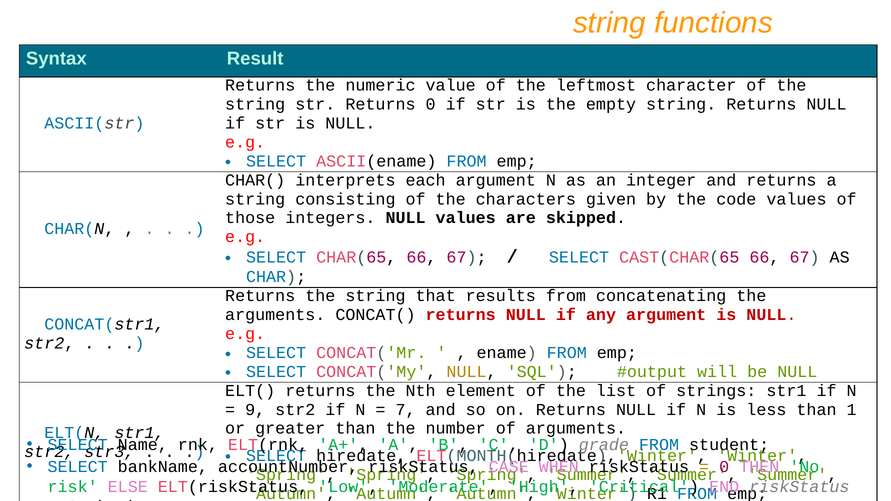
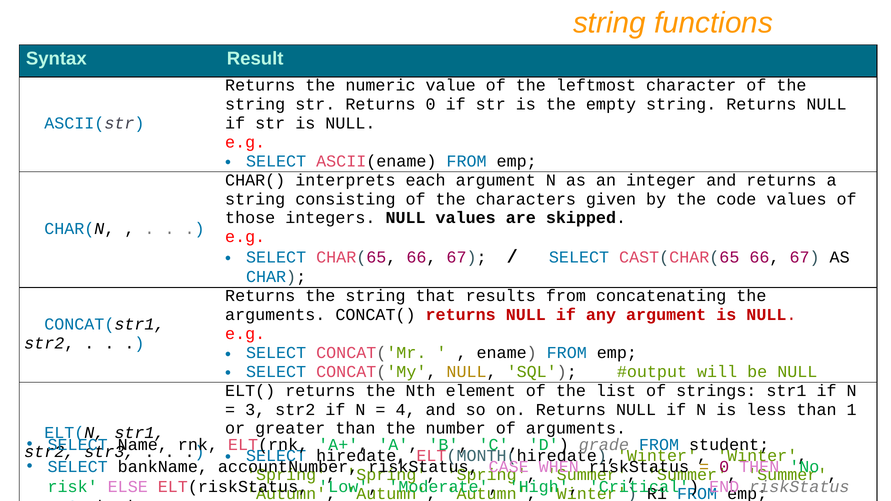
9: 9 -> 3
7: 7 -> 4
